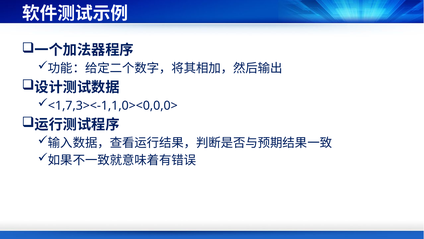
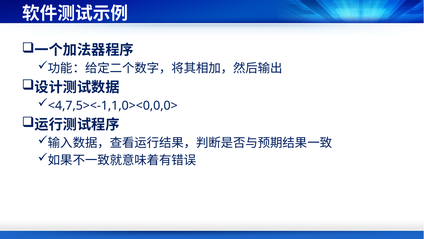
<1,7,3><-1,1,0><0,0,0>: <1,7,3><-1,1,0><0,0,0> -> <4,7,5><-1,1,0><0,0,0>
